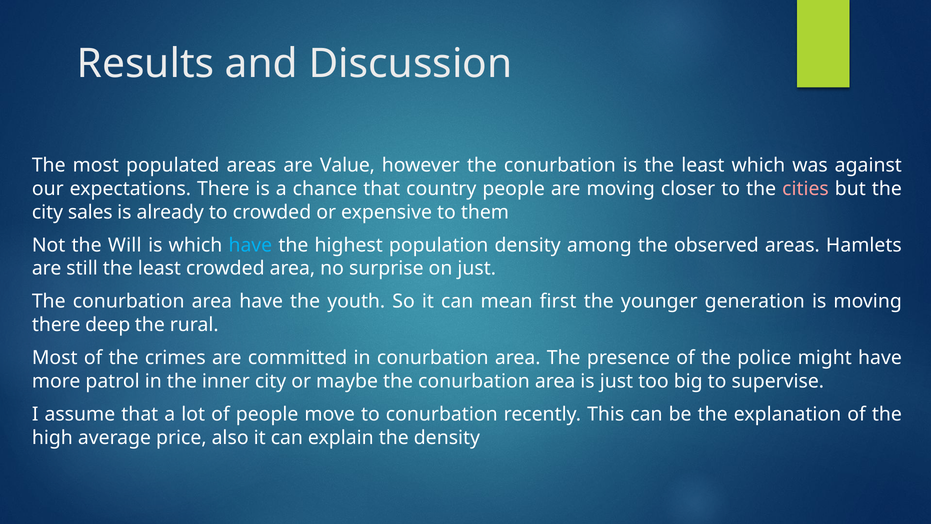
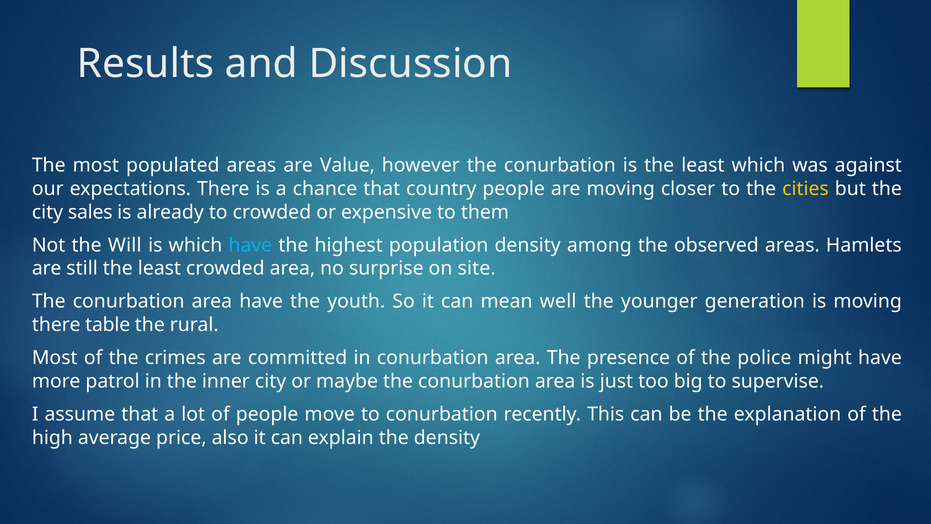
cities colour: pink -> yellow
on just: just -> site
first: first -> well
deep: deep -> table
